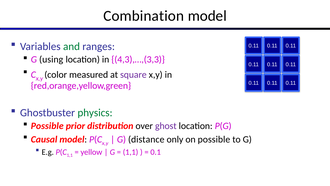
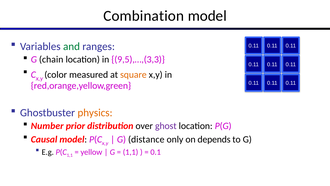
using: using -> chain
4,3),…,(3,3: 4,3),…,(3,3 -> 9,5),…,(3,3
square colour: purple -> orange
physics colour: green -> orange
Possible at (47, 126): Possible -> Number
on possible: possible -> depends
